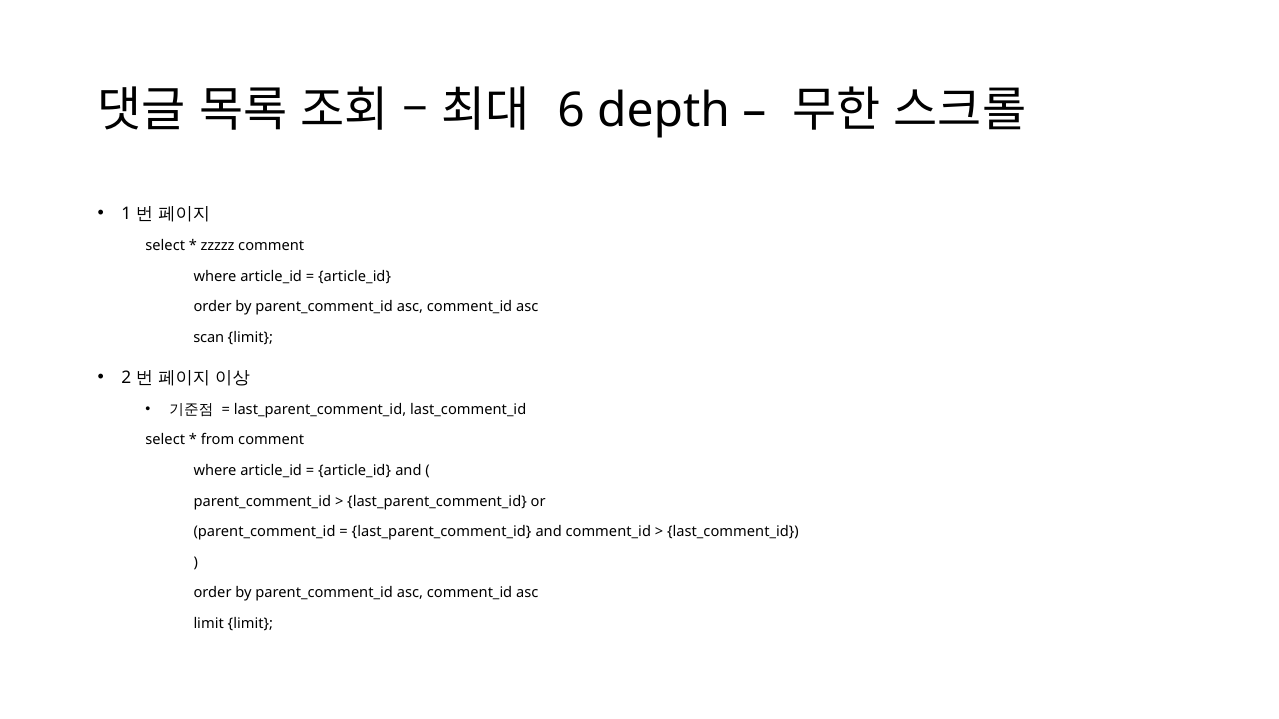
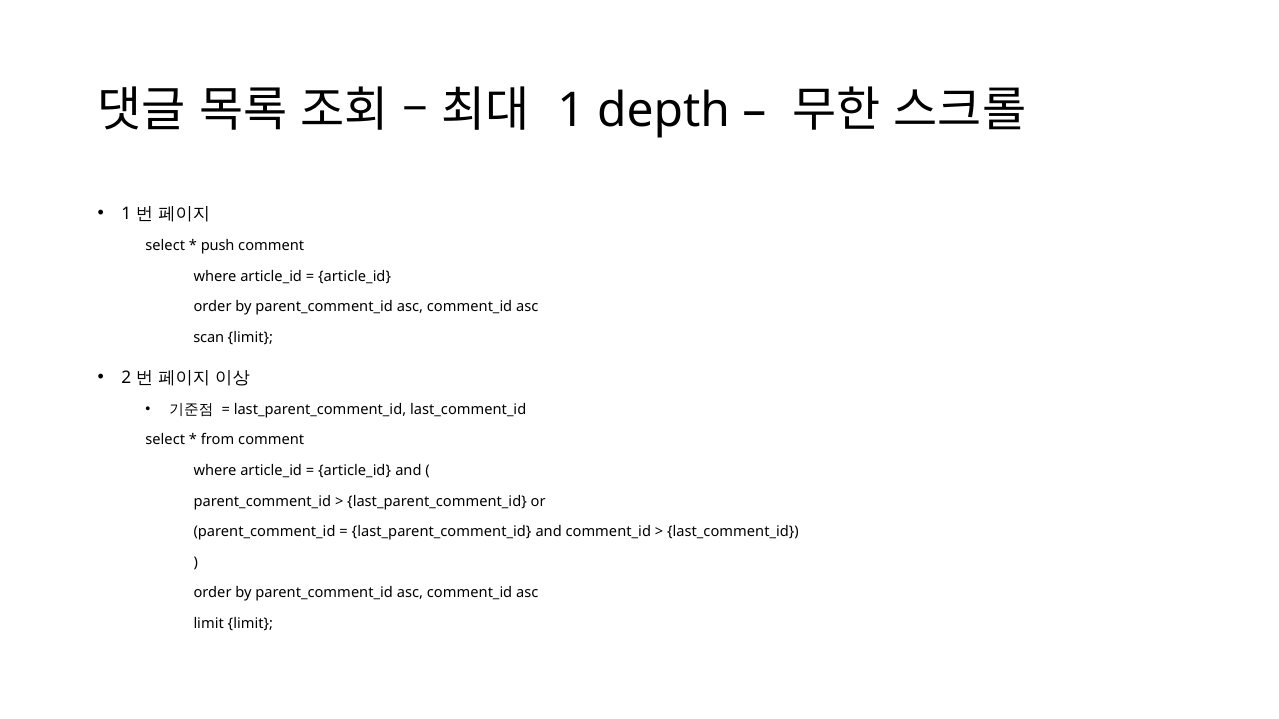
6 at (571, 111): 6 -> 1
zzzzz: zzzzz -> push
